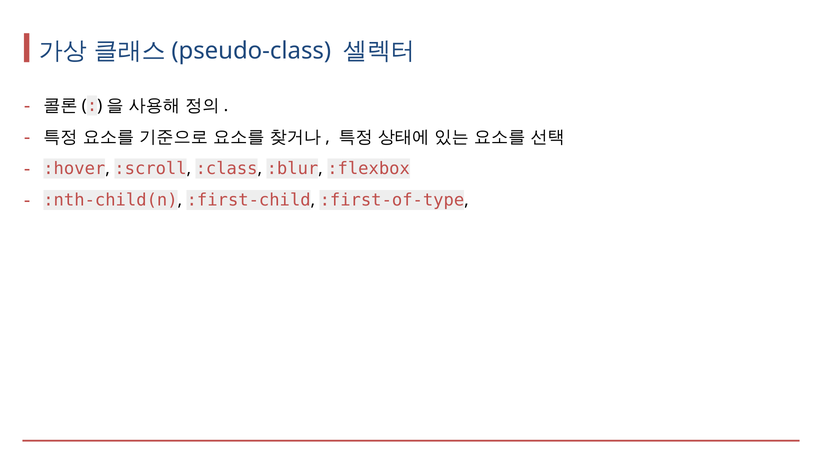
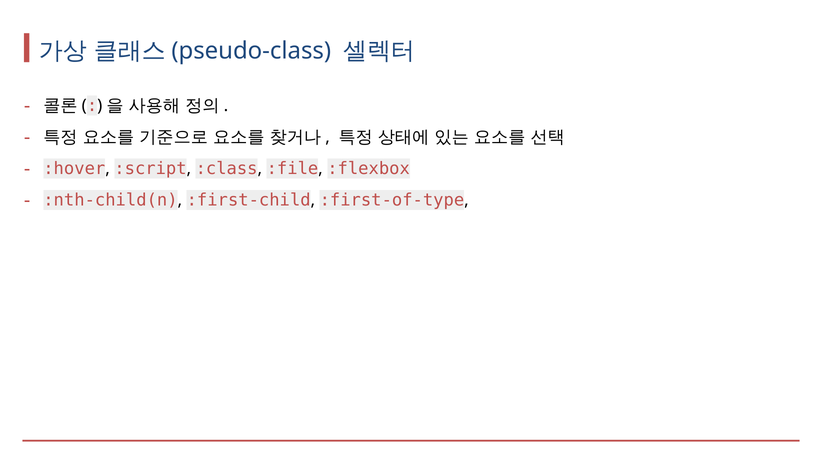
:scroll: :scroll -> :script
:blur: :blur -> :file
